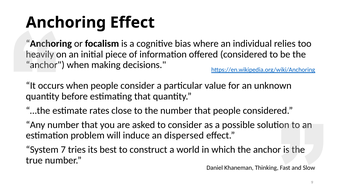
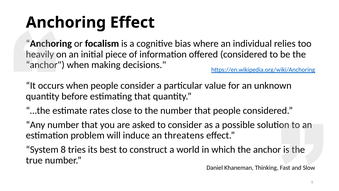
dispersed: dispersed -> threatens
7: 7 -> 8
